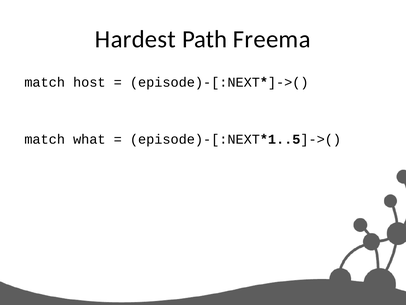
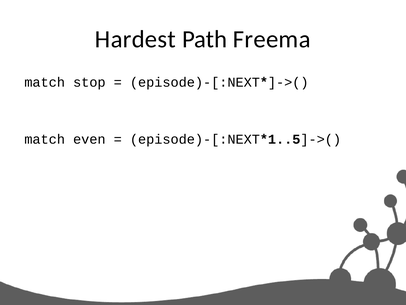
host: host -> stop
what: what -> even
